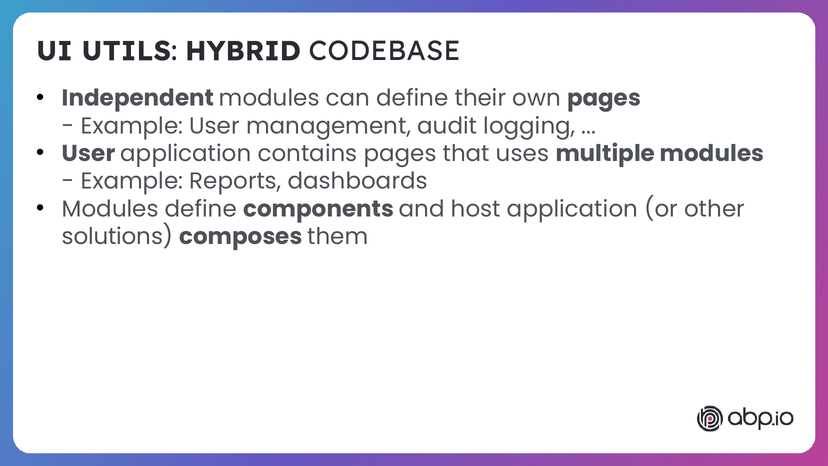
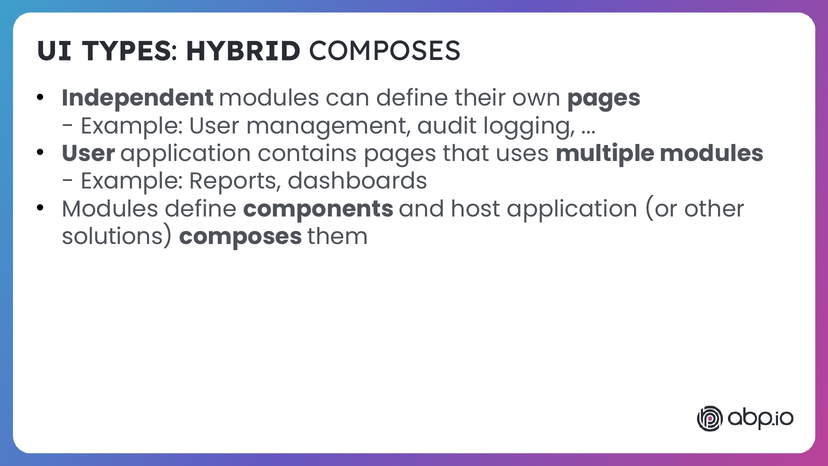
UTILS: UTILS -> TYPES
HYBRID CODEBASE: CODEBASE -> COMPOSES
